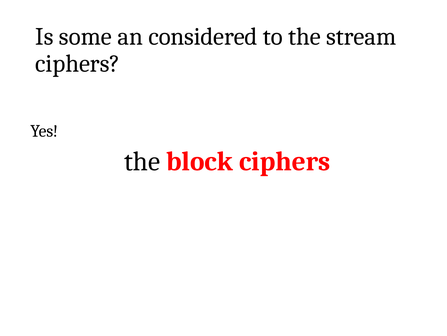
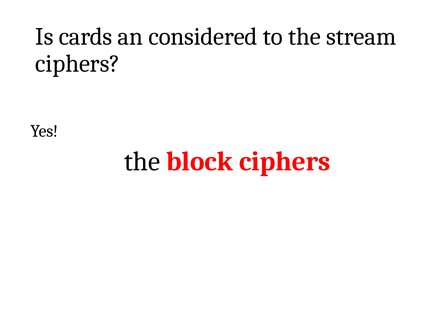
some: some -> cards
